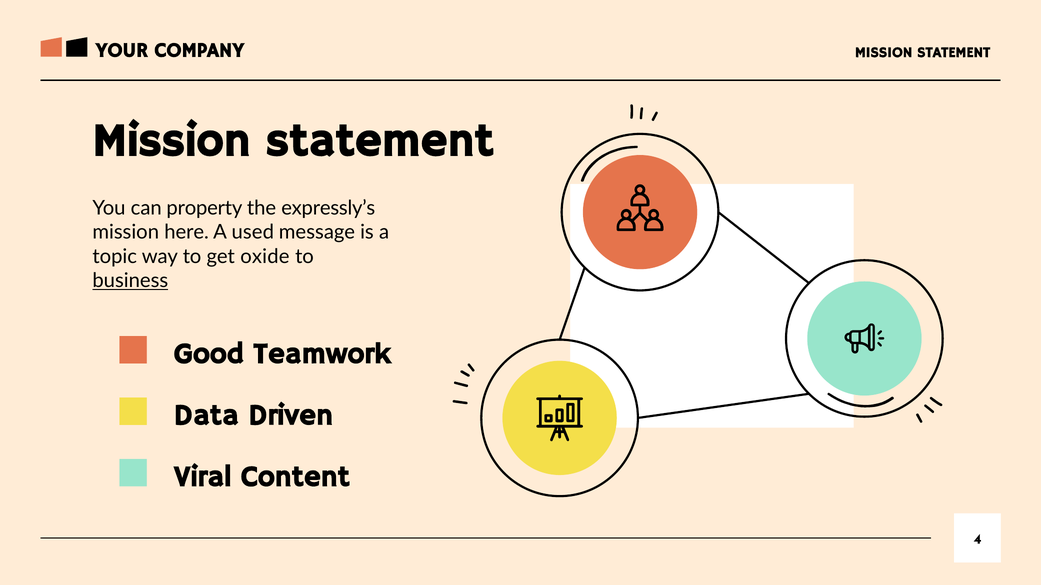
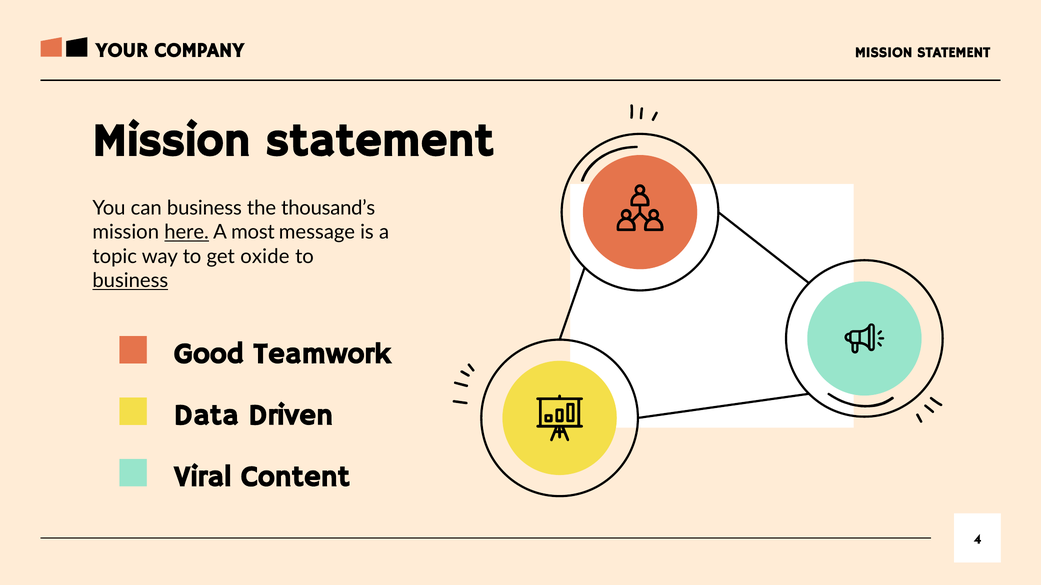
can property: property -> business
expressly’s: expressly’s -> thousand’s
here underline: none -> present
used: used -> most
